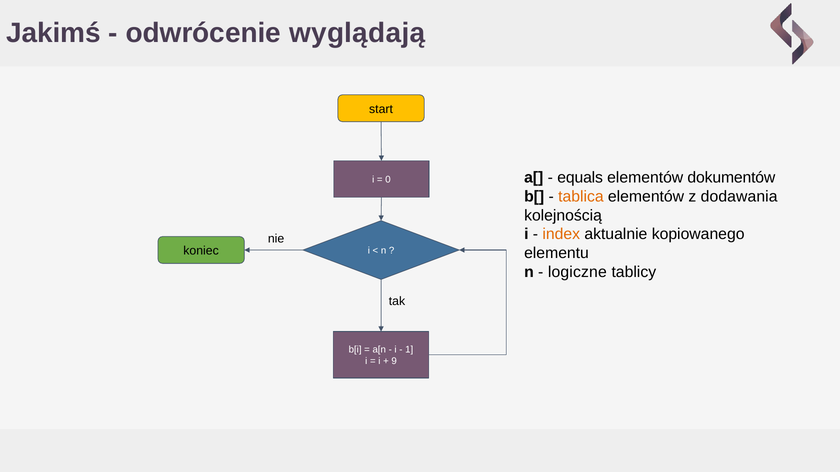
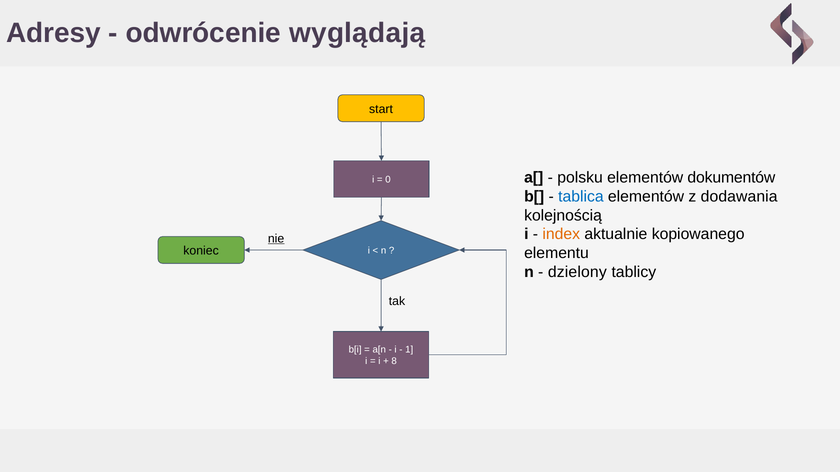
Jakimś: Jakimś -> Adresy
equals: equals -> polsku
tablica colour: orange -> blue
nie underline: none -> present
logiczne: logiczne -> dzielony
9: 9 -> 8
